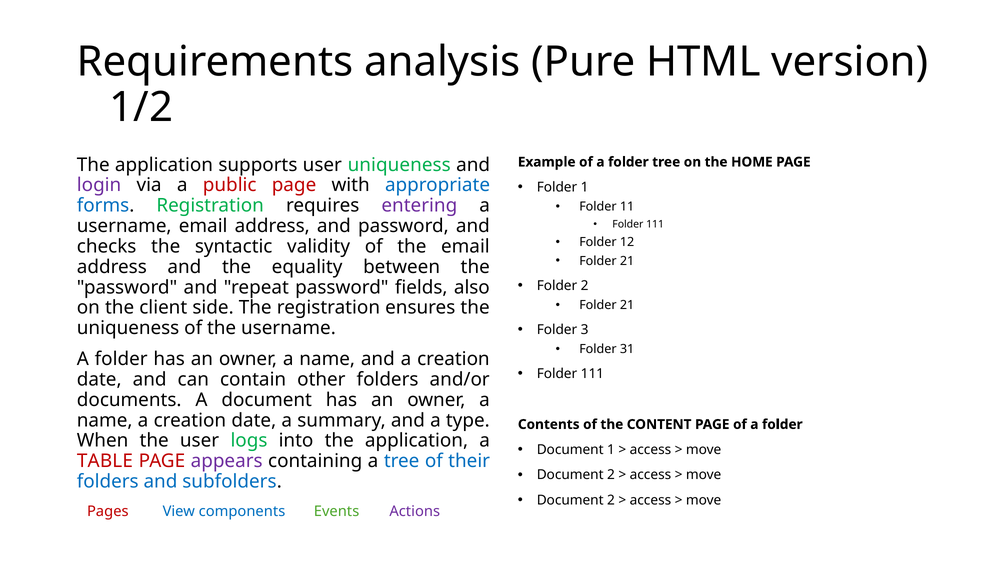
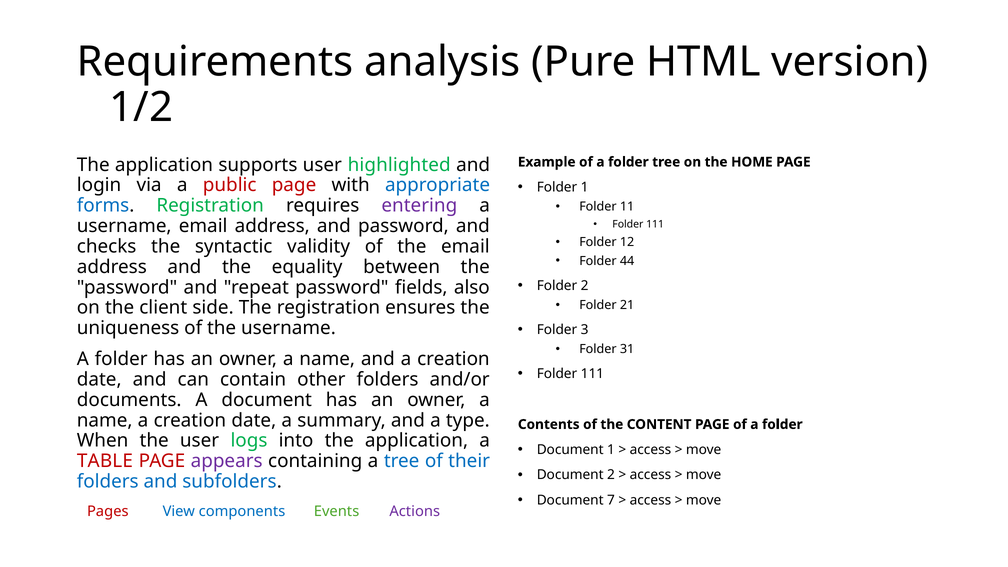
user uniqueness: uniqueness -> highlighted
login colour: purple -> black
21 at (627, 261): 21 -> 44
2 at (611, 500): 2 -> 7
